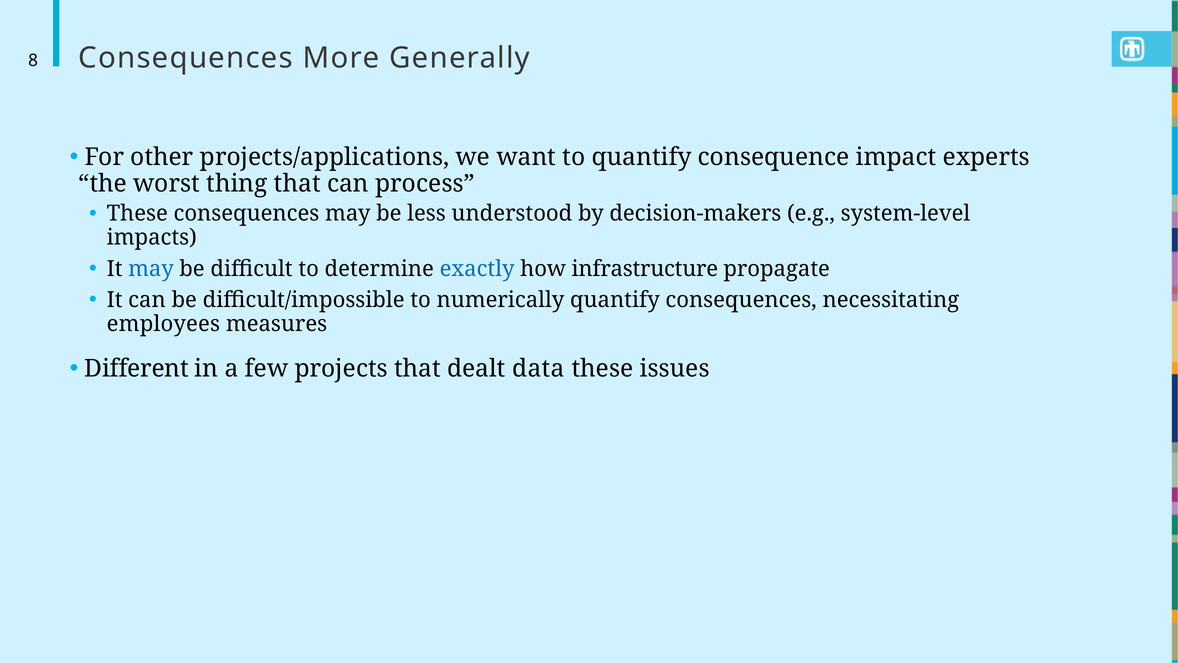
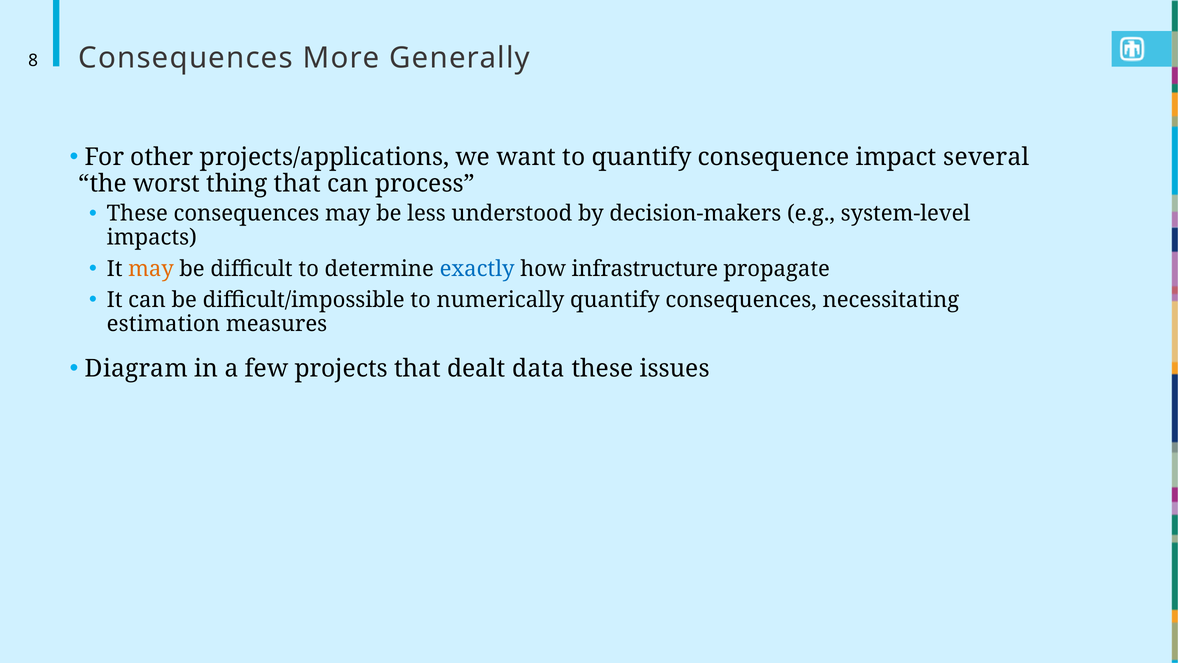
experts: experts -> several
may at (151, 269) colour: blue -> orange
employees: employees -> estimation
Different: Different -> Diagram
